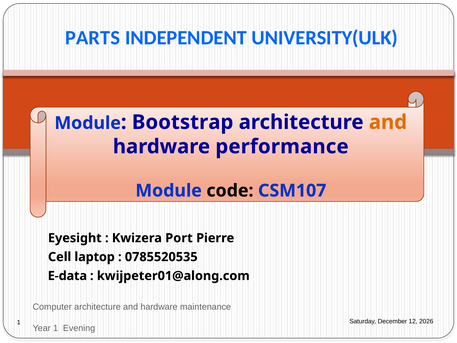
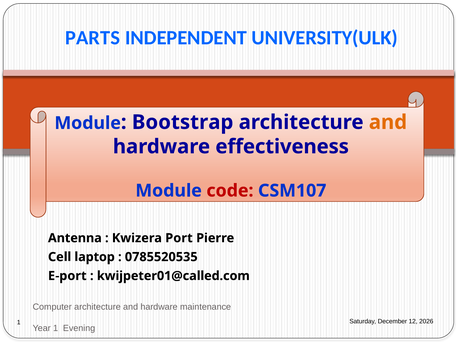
performance: performance -> effectiveness
code colour: black -> red
Eyesight: Eyesight -> Antenna
E-data: E-data -> E-port
kwijpeter01@along.com: kwijpeter01@along.com -> kwijpeter01@called.com
